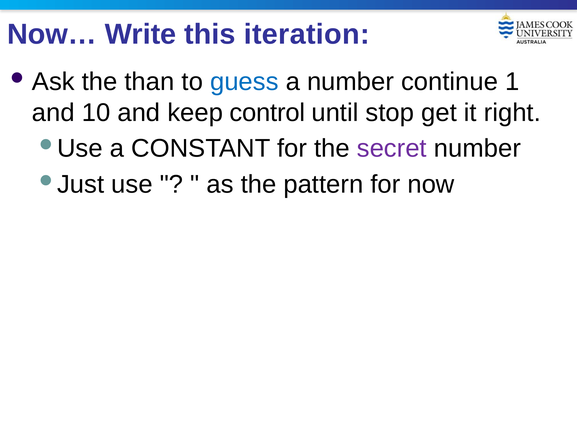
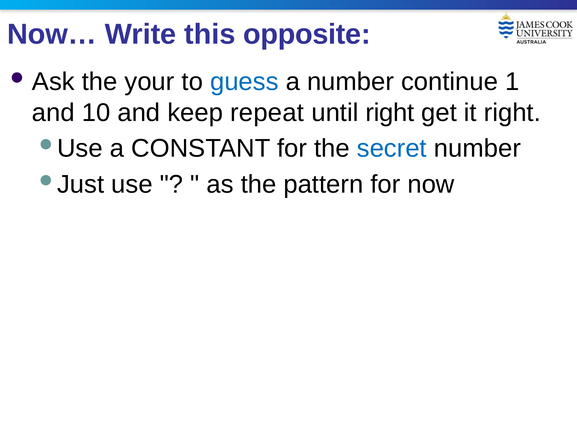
iteration: iteration -> opposite
than: than -> your
control: control -> repeat
until stop: stop -> right
secret colour: purple -> blue
